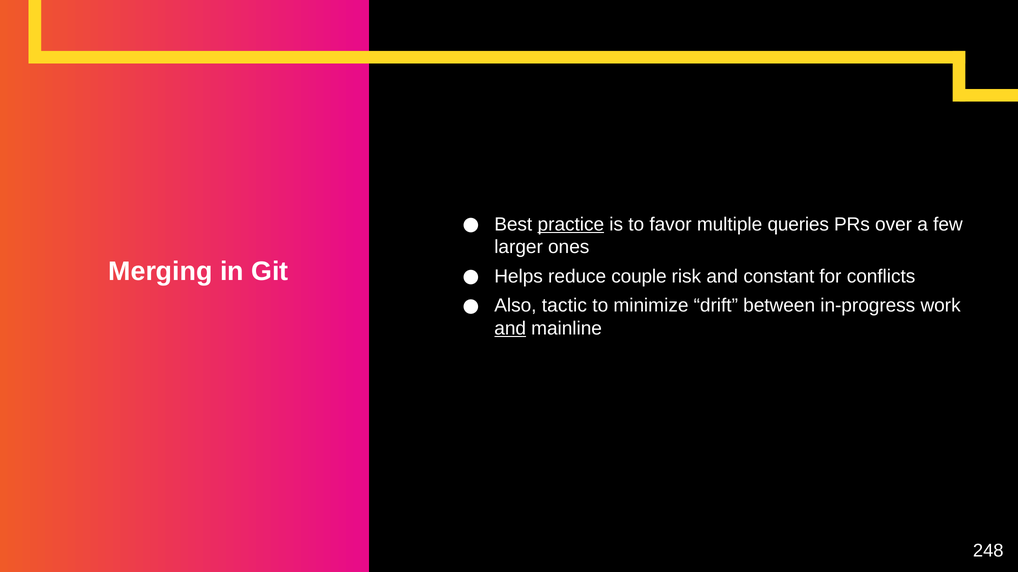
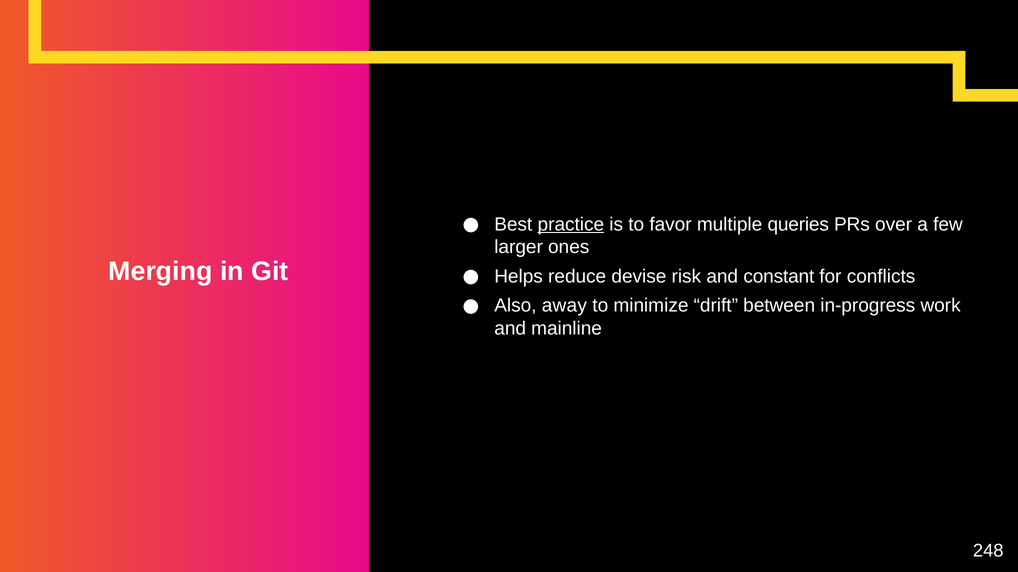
couple: couple -> devise
tactic: tactic -> away
and at (510, 329) underline: present -> none
